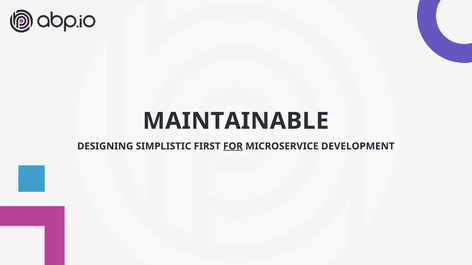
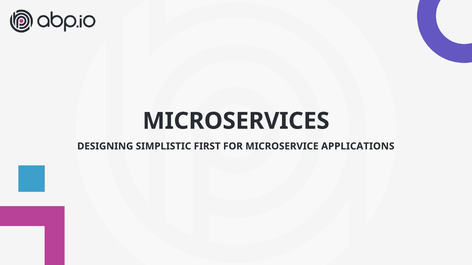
MAINTAINABLE: MAINTAINABLE -> MICROSERVICES
FOR underline: present -> none
DEVELOPMENT: DEVELOPMENT -> APPLICATIONS
